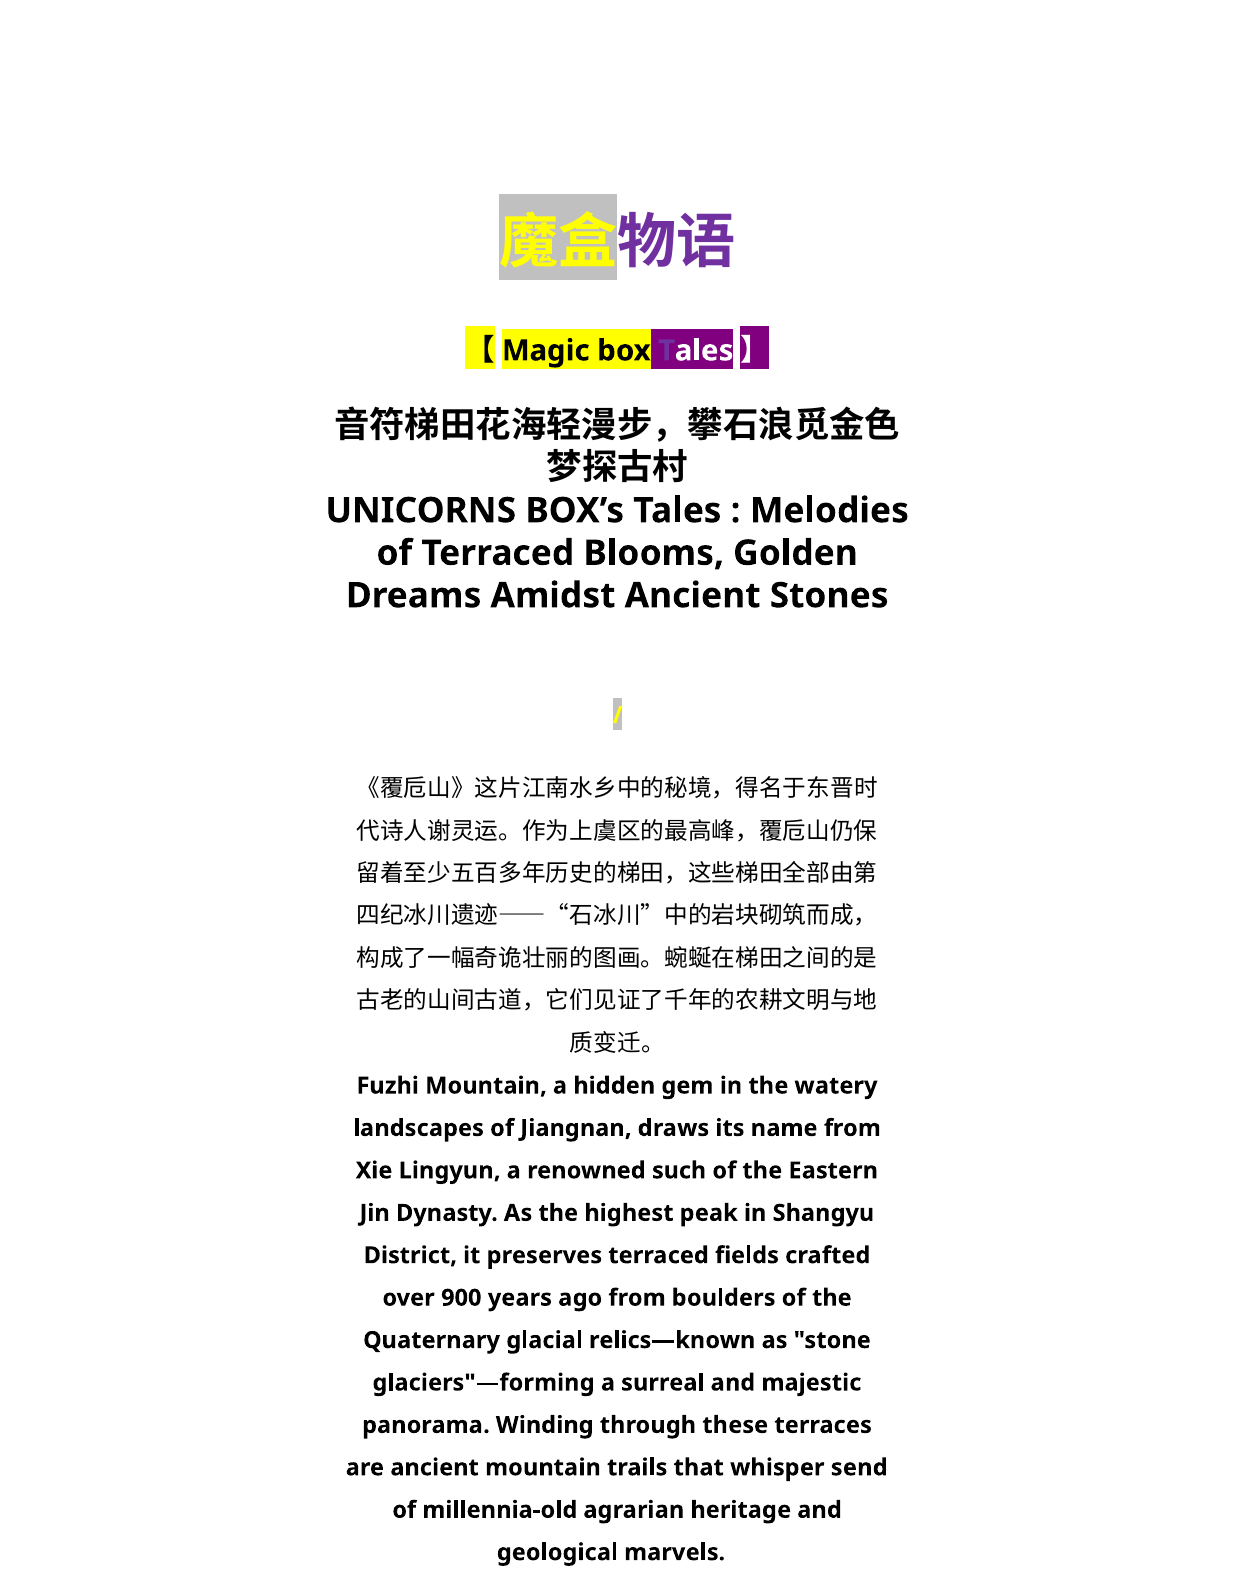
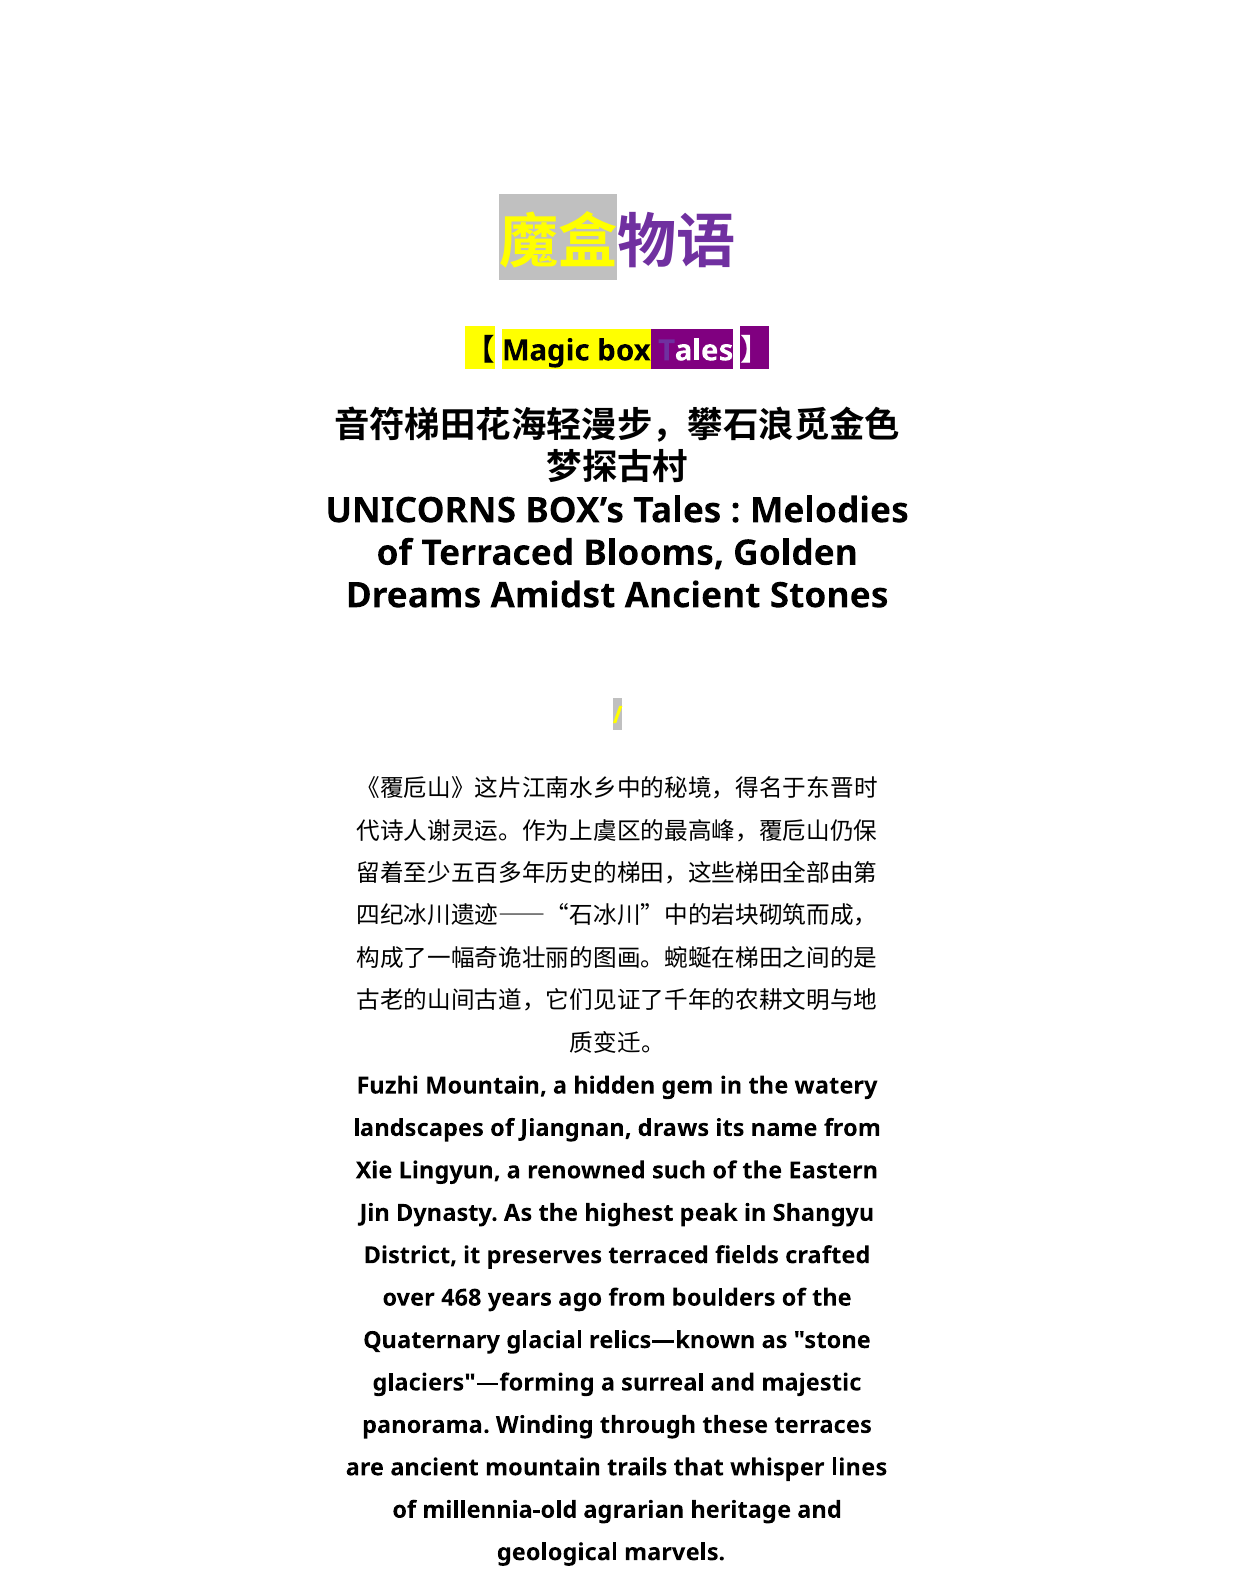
900: 900 -> 468
send: send -> lines
